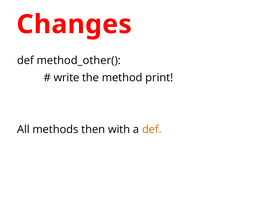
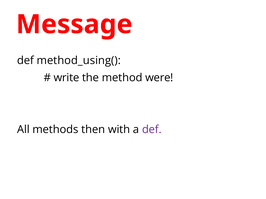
Changes: Changes -> Message
method_other(: method_other( -> method_using(
print: print -> were
def at (152, 130) colour: orange -> purple
